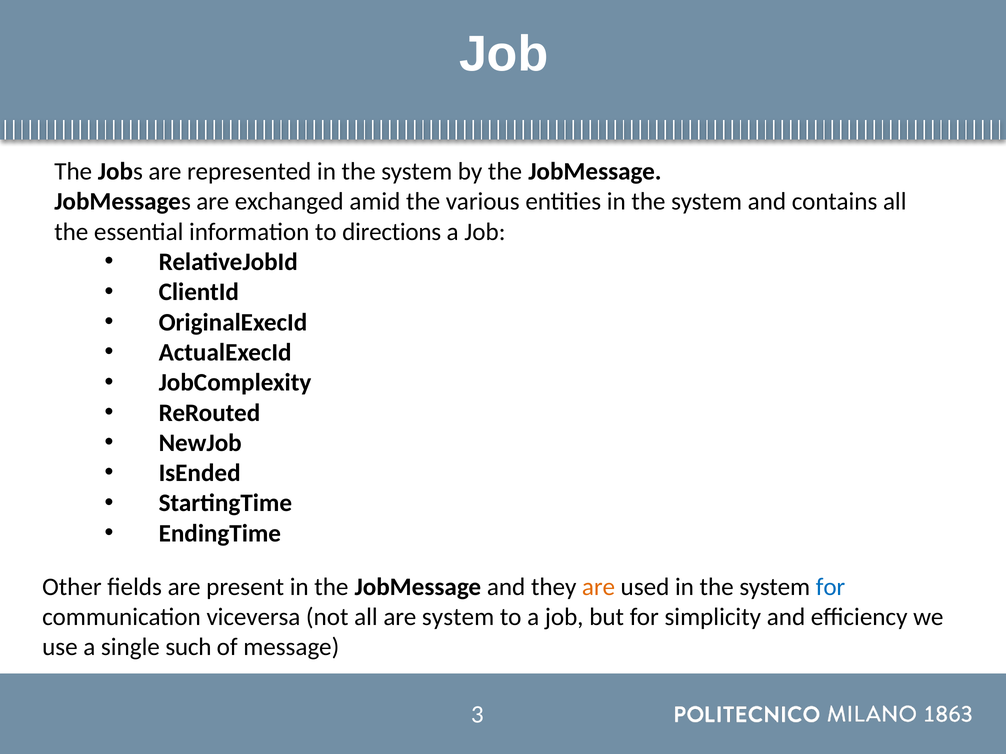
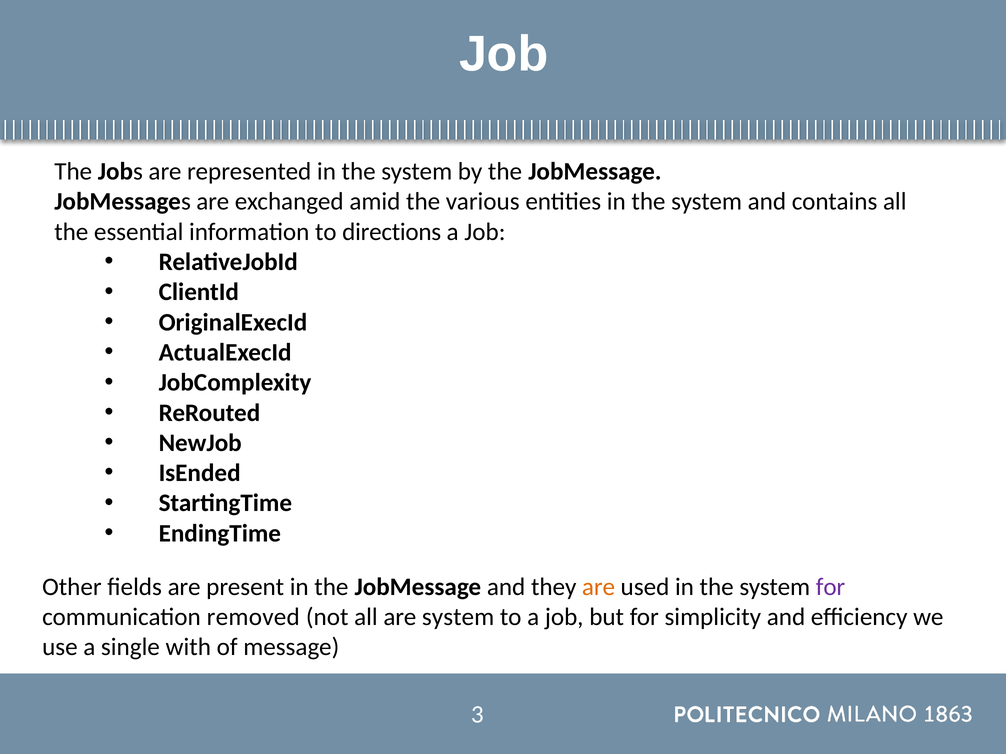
for at (831, 587) colour: blue -> purple
viceversa: viceversa -> removed
such: such -> with
